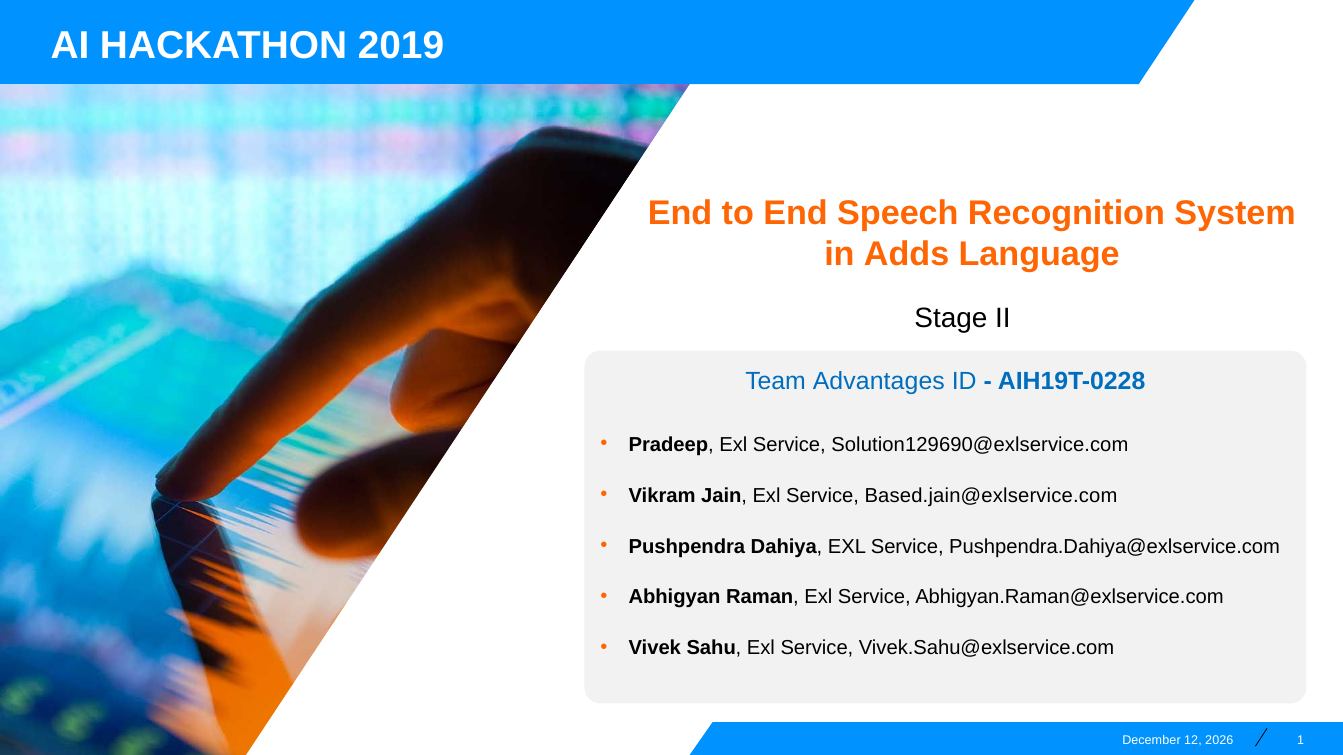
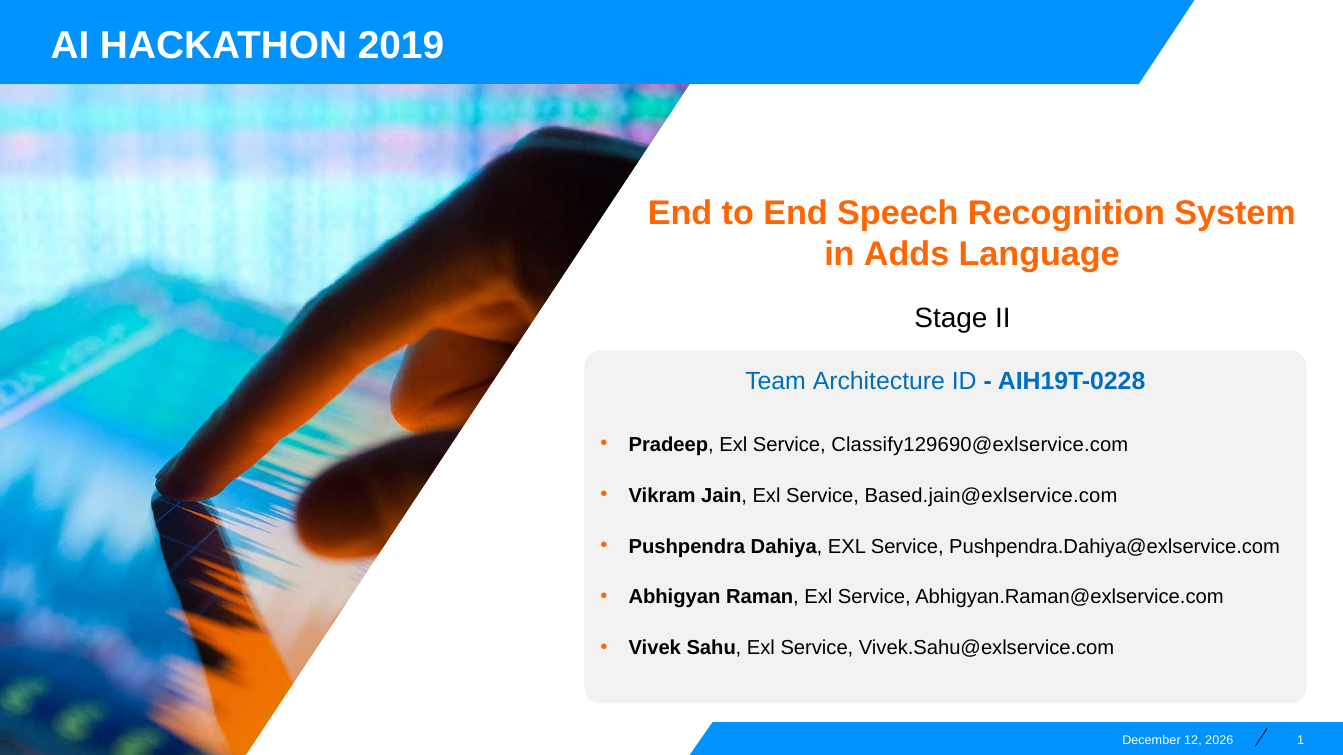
Advantages: Advantages -> Architecture
Solution129690@exlservice.com: Solution129690@exlservice.com -> Classify129690@exlservice.com
